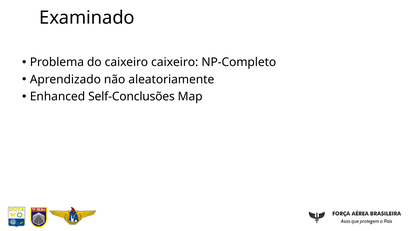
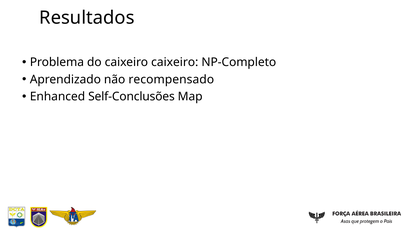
Examinado: Examinado -> Resultados
aleatoriamente: aleatoriamente -> recompensado
